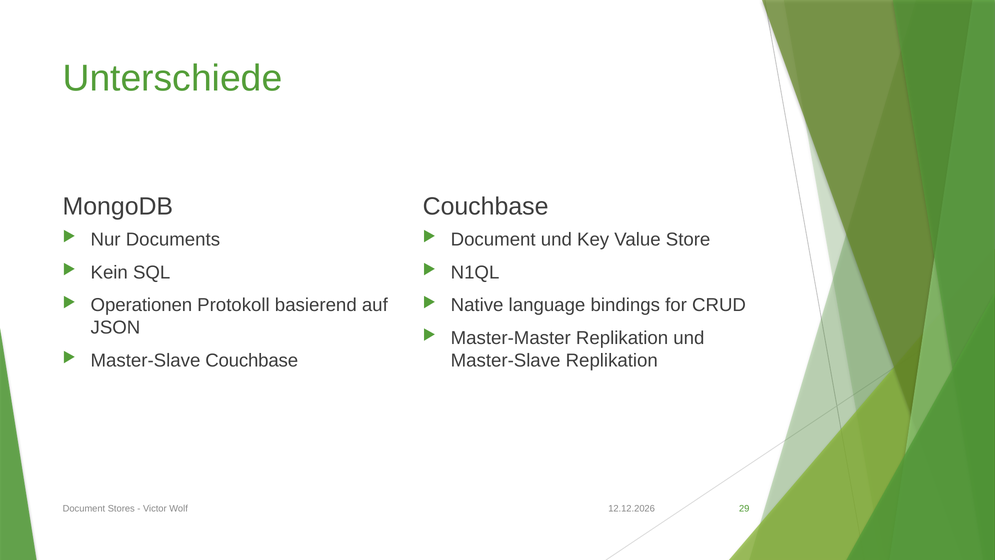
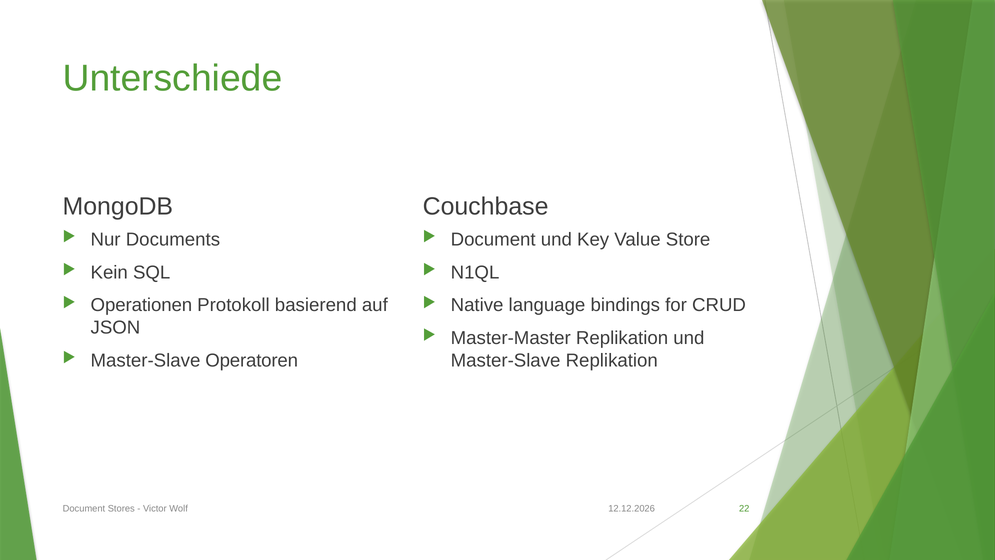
Master-Slave Couchbase: Couchbase -> Operatoren
29: 29 -> 22
